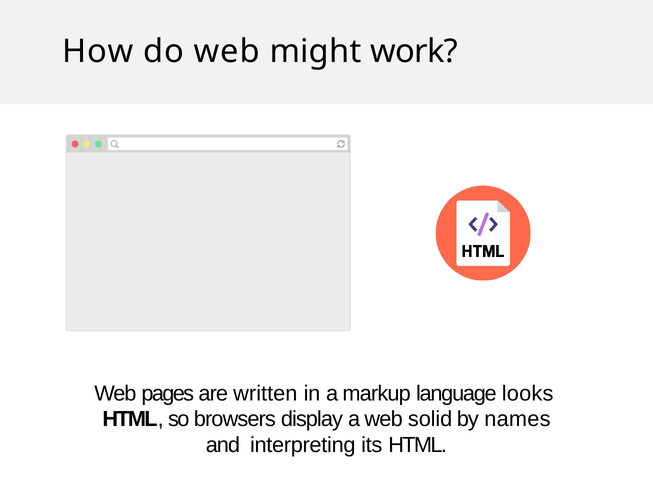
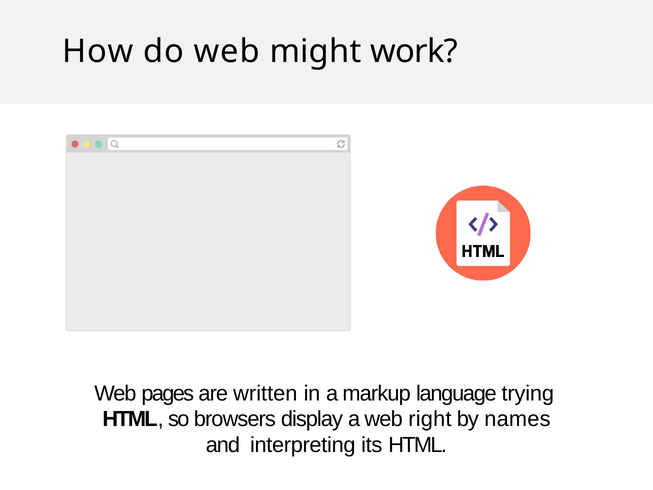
looks: looks -> trying
solid: solid -> right
